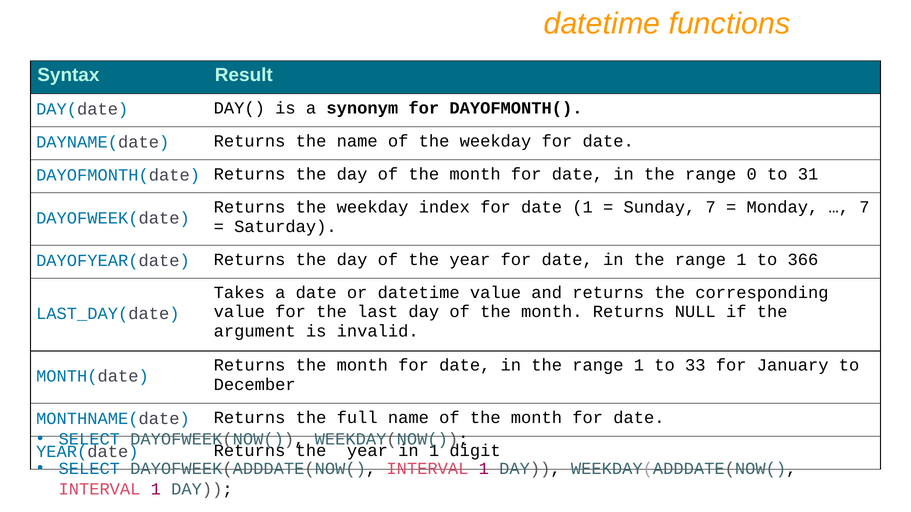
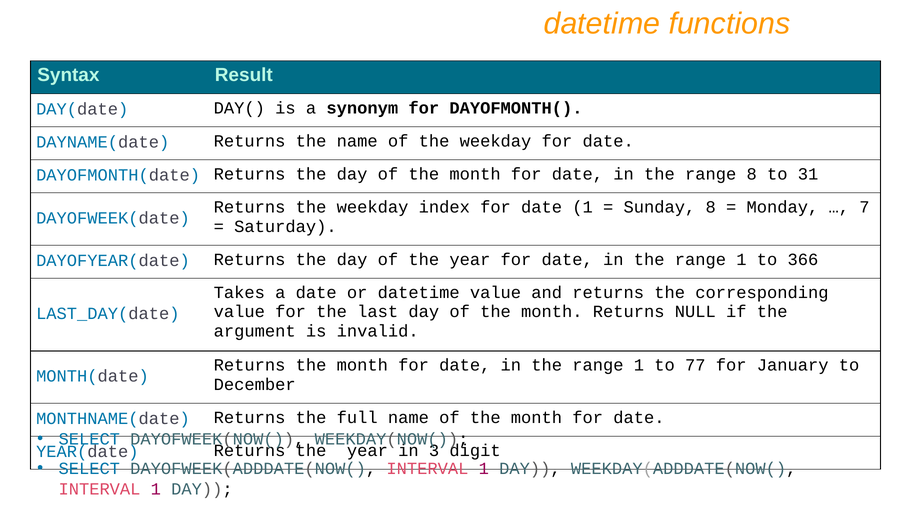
range 0: 0 -> 8
Sunday 7: 7 -> 8
33: 33 -> 77
in 1: 1 -> 3
